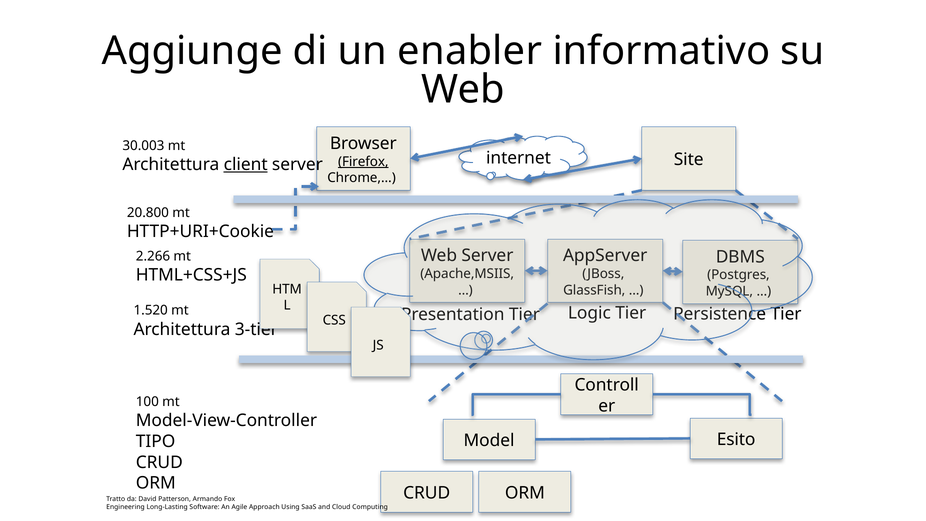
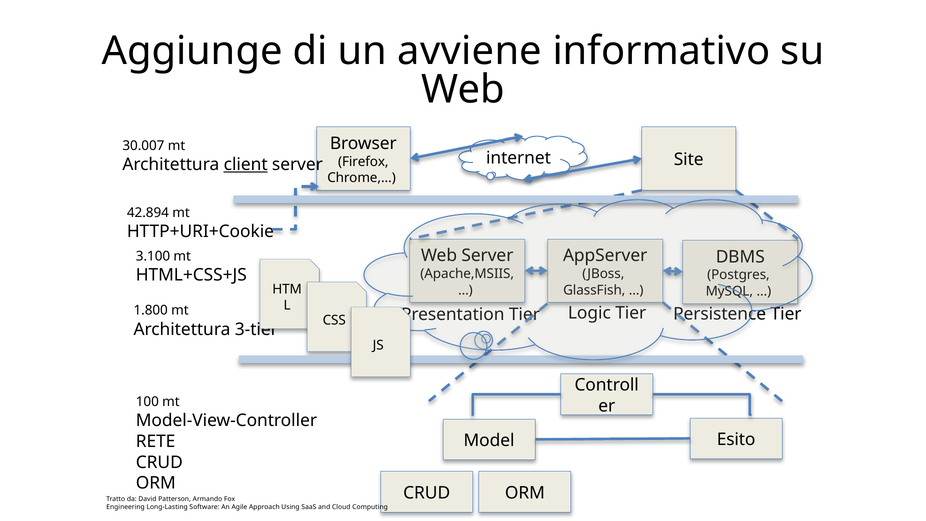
enabler: enabler -> avviene
30.003: 30.003 -> 30.007
Firefox underline: present -> none
20.800: 20.800 -> 42.894
2.266: 2.266 -> 3.100
1.520: 1.520 -> 1.800
TIPO: TIPO -> RETE
